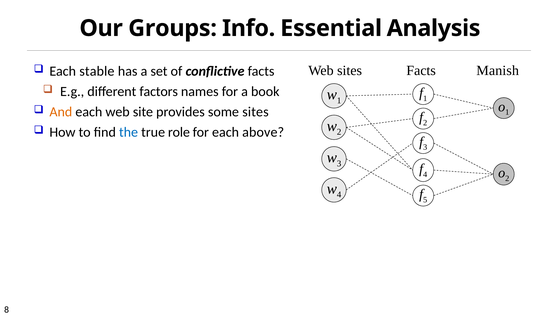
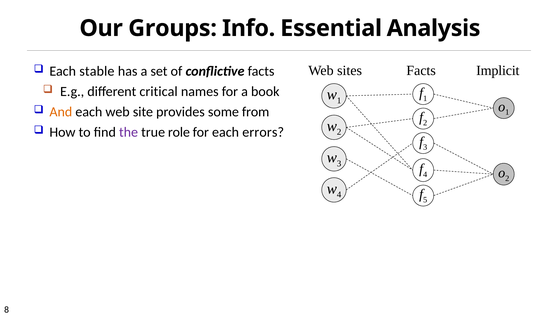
Manish: Manish -> Implicit
factors: factors -> critical
some sites: sites -> from
the colour: blue -> purple
above: above -> errors
